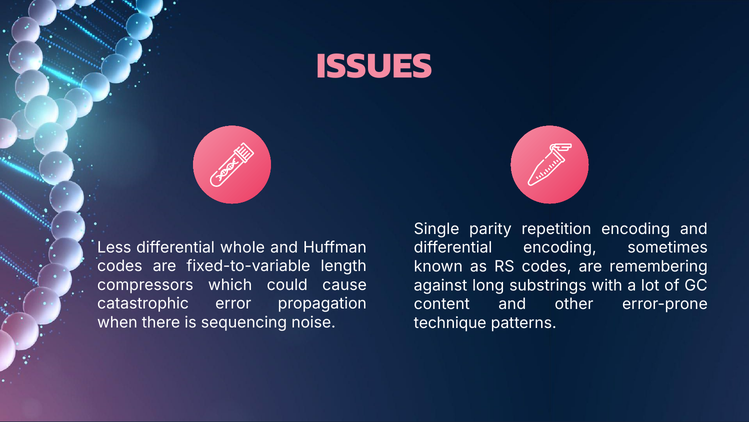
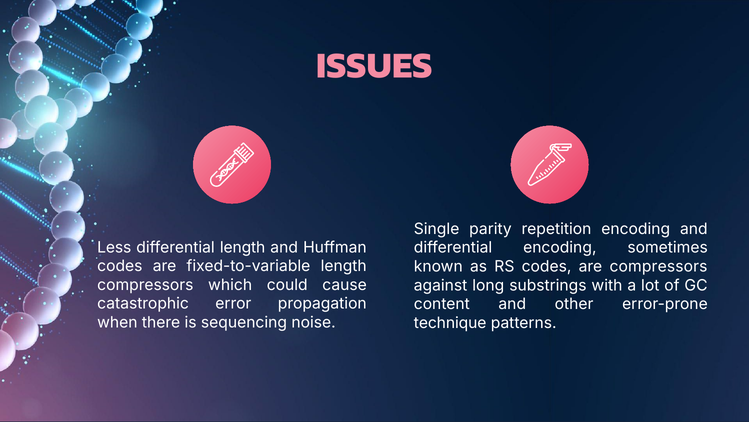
differential whole: whole -> length
are remembering: remembering -> compressors
